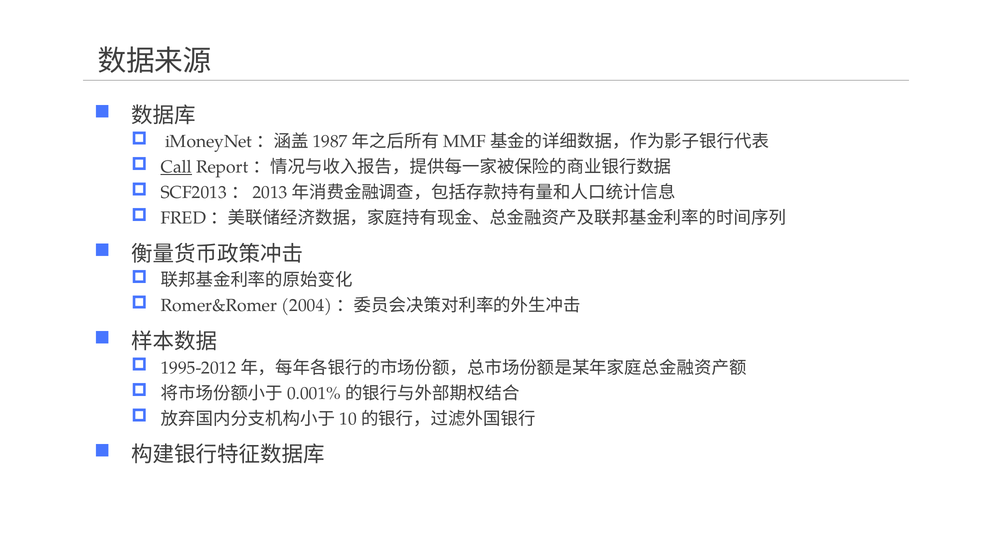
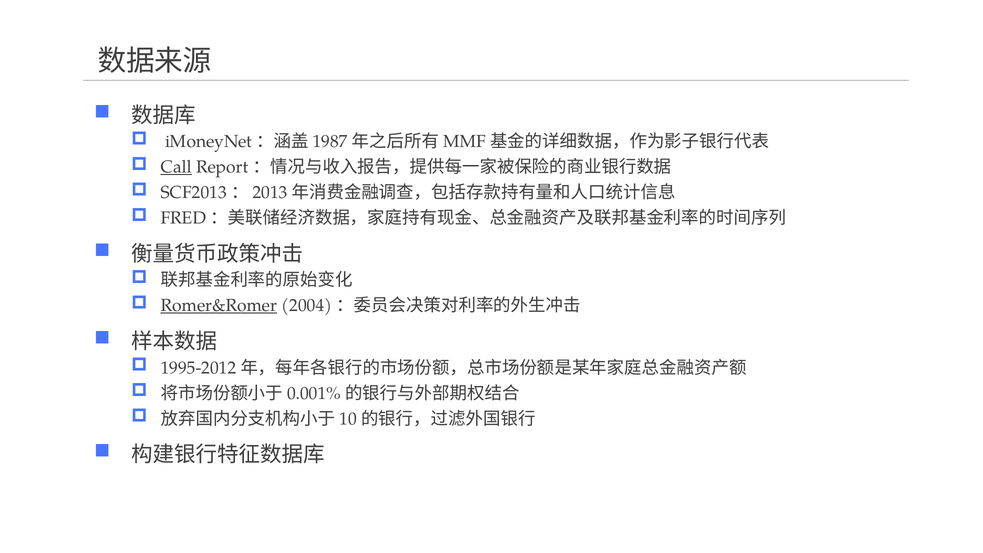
Romer&Romer underline: none -> present
